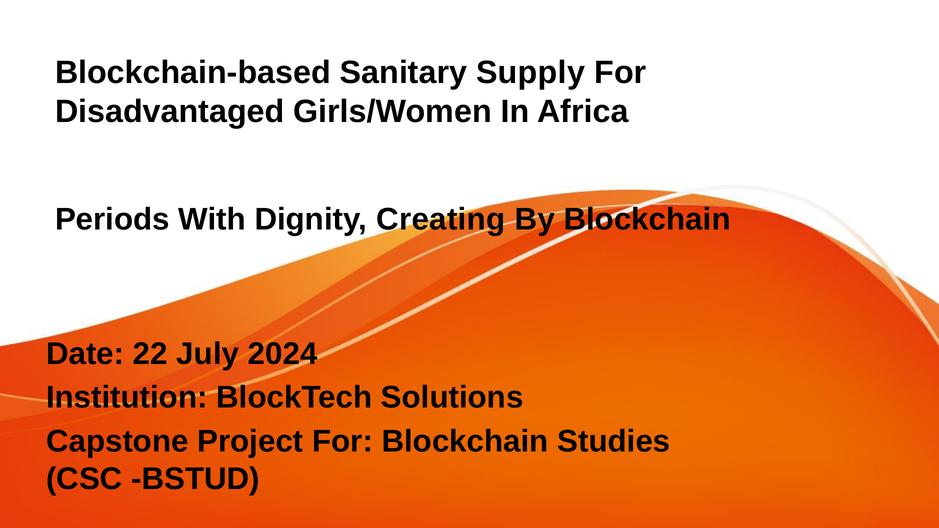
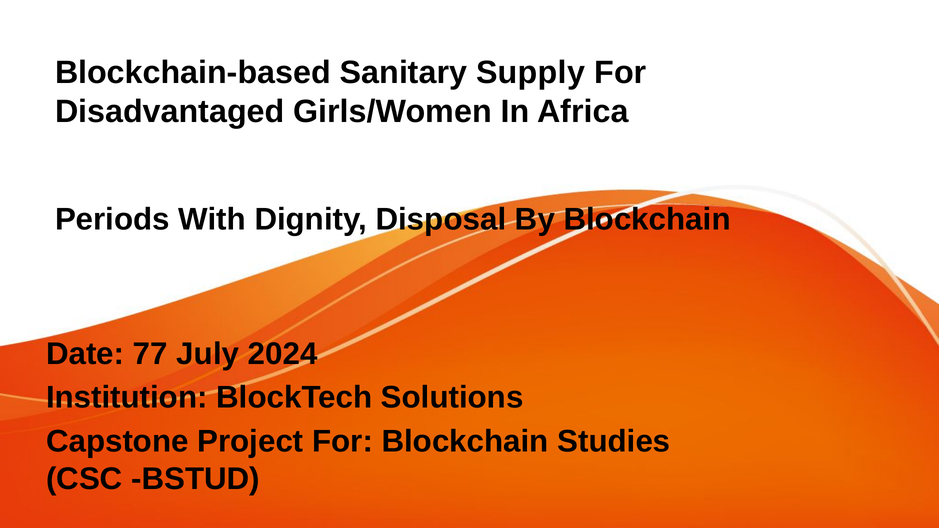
Creating: Creating -> Disposal
22: 22 -> 77
